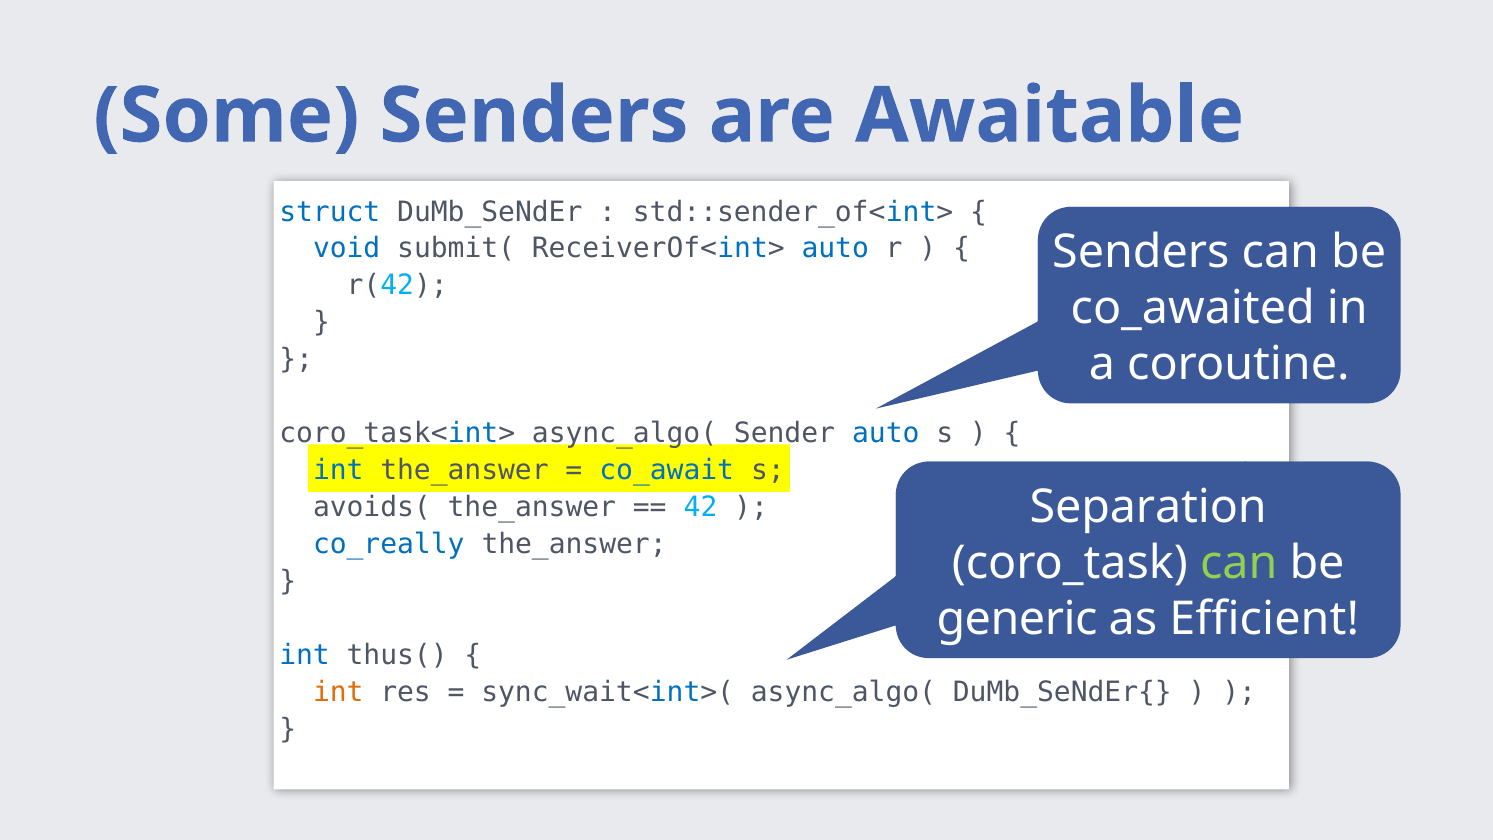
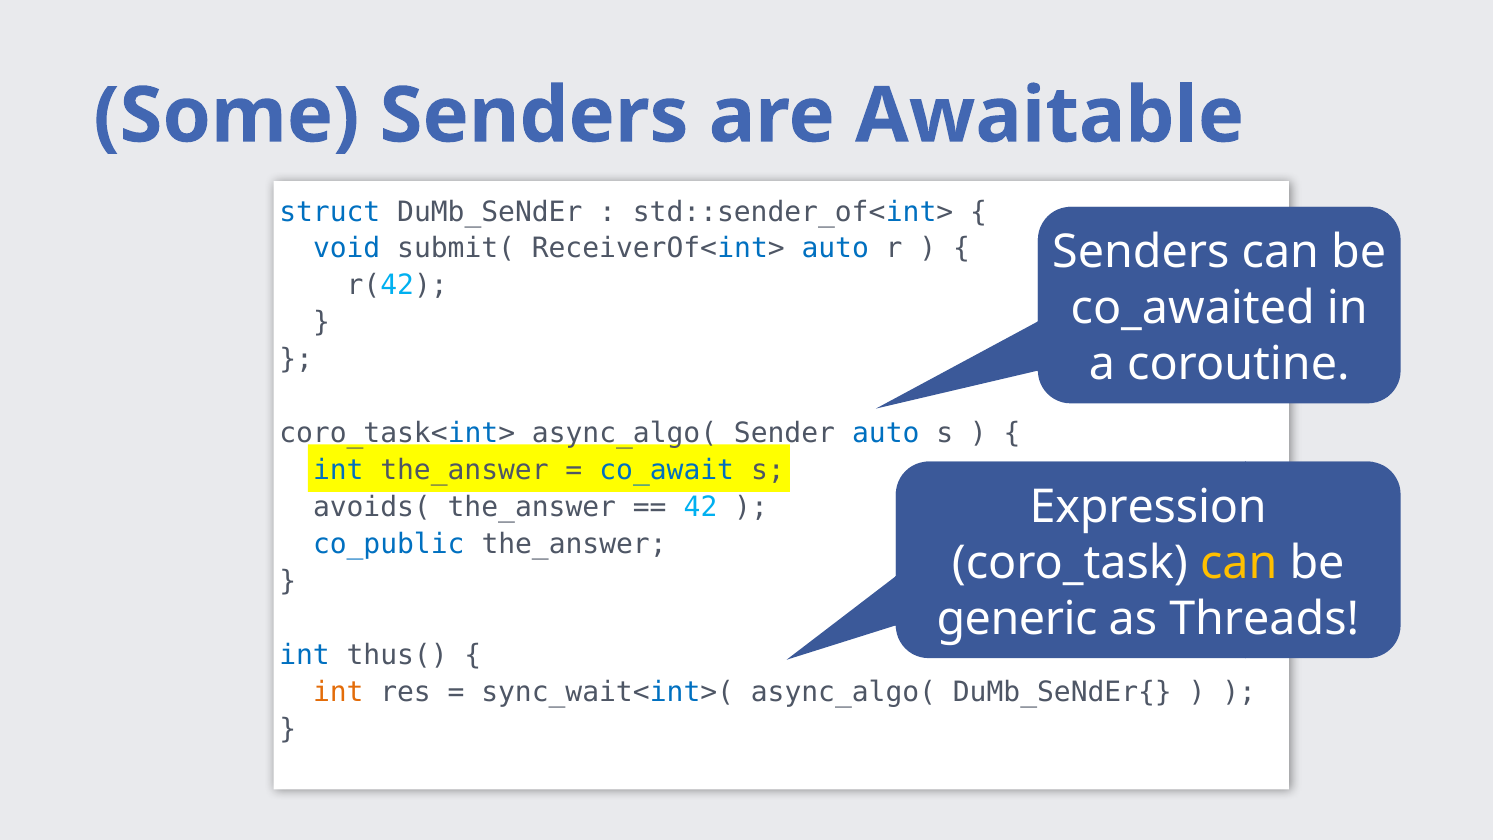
Separation: Separation -> Expression
co_really: co_really -> co_public
can at (1239, 563) colour: light green -> yellow
Efficient: Efficient -> Threads
